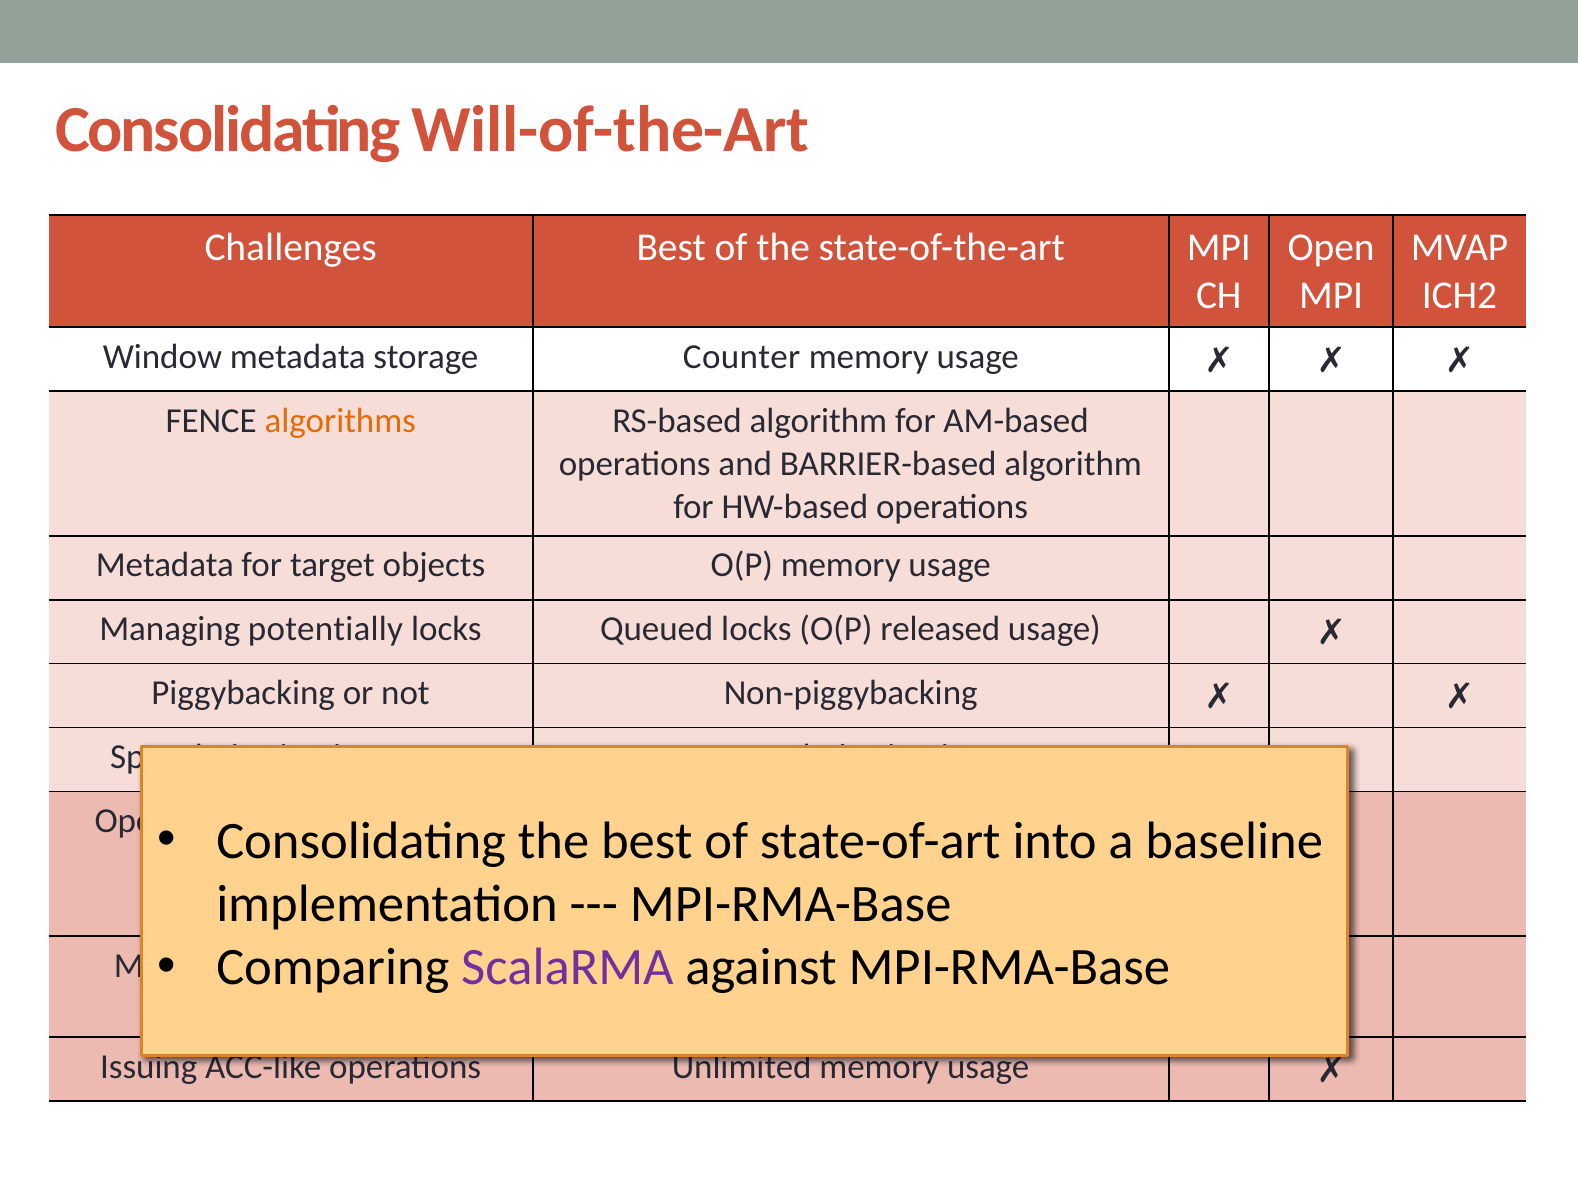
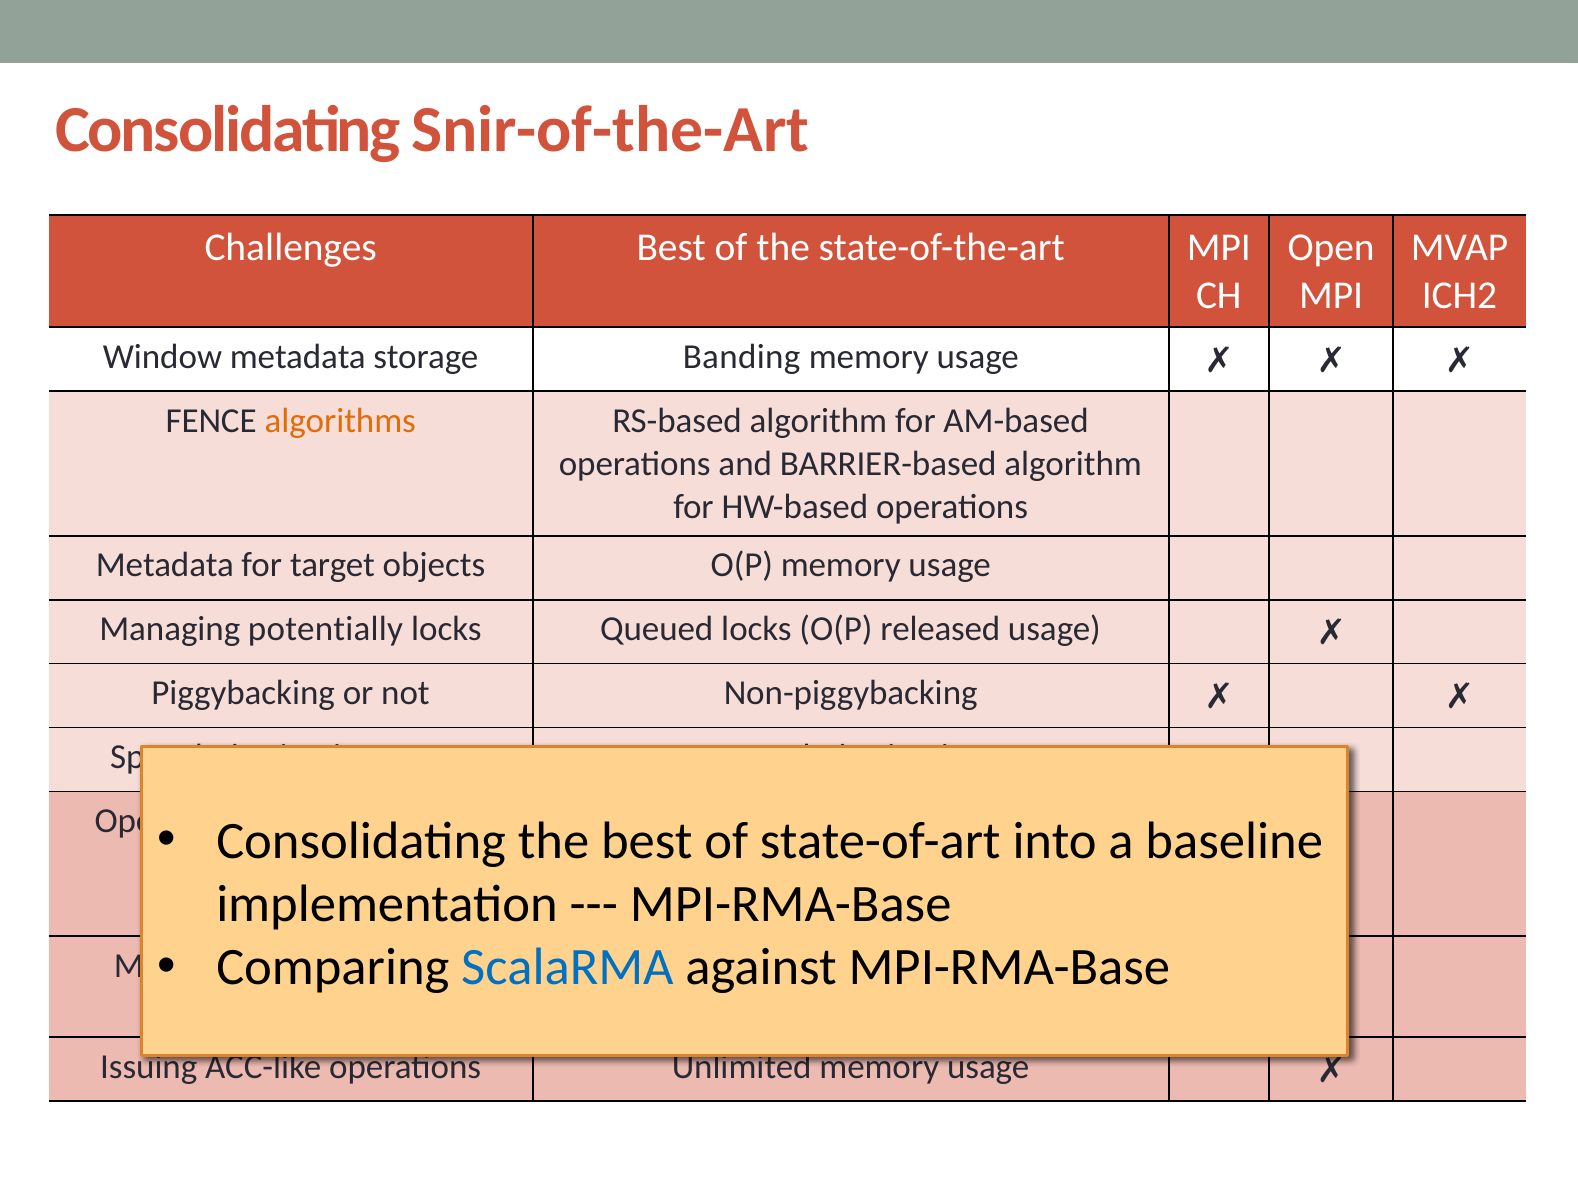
Will-of-the-Art: Will-of-the-Art -> Snir-of-the-Art
Counter: Counter -> Banding
ScalaRMA colour: purple -> blue
